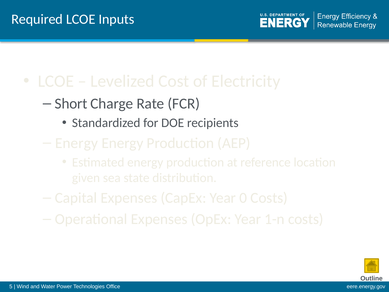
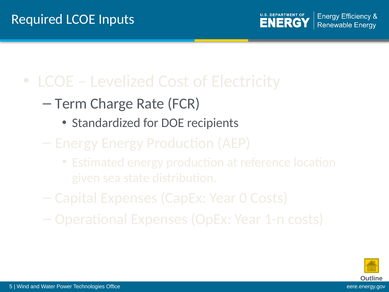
Short: Short -> Term
